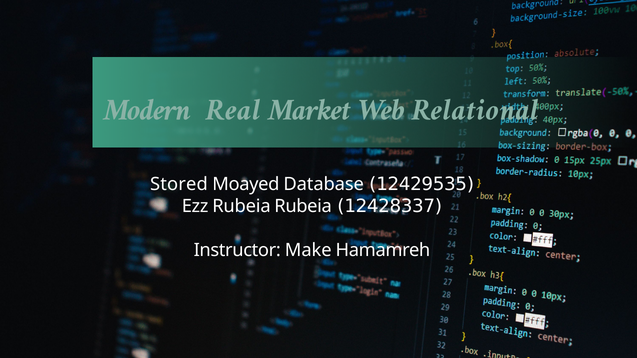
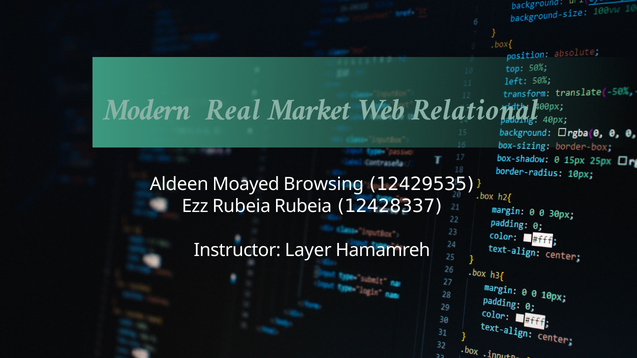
Stored: Stored -> Aldeen
Database: Database -> Browsing
Make: Make -> Layer
